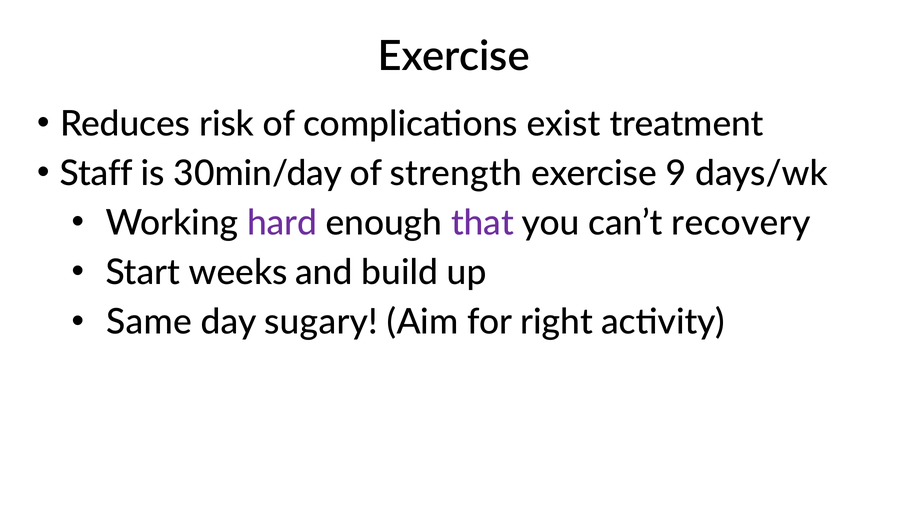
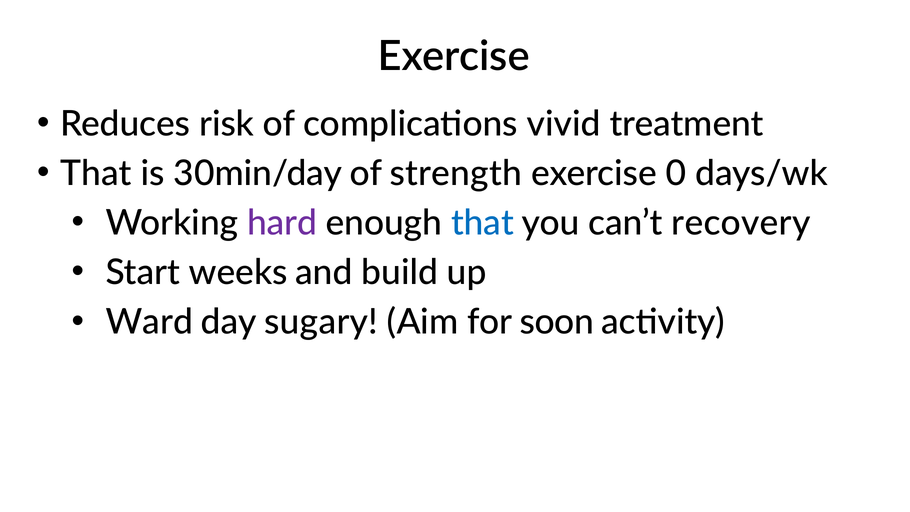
exist: exist -> vivid
Staff at (96, 173): Staff -> That
9: 9 -> 0
that at (482, 223) colour: purple -> blue
Same: Same -> Ward
right: right -> soon
